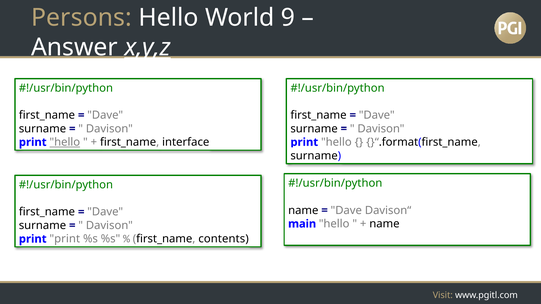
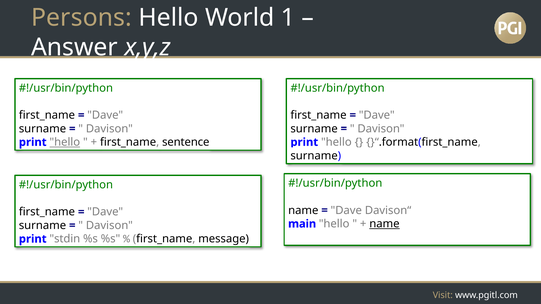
9: 9 -> 1
x,y,z underline: present -> none
interface: interface -> sentence
name at (384, 224) underline: none -> present
print print: print -> stdin
contents: contents -> message
